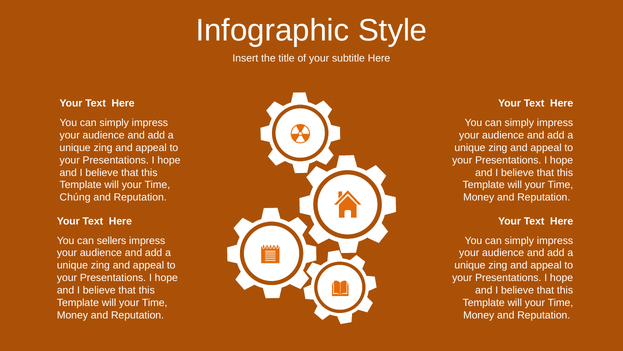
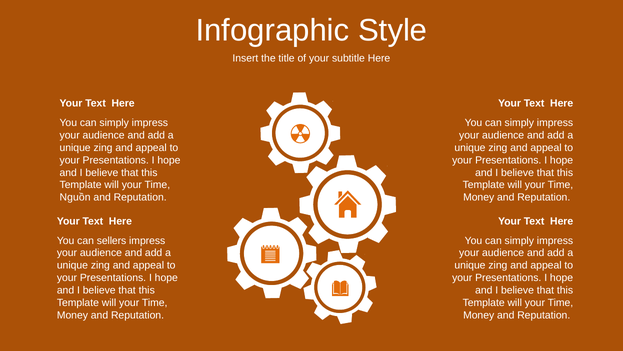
Chúng: Chúng -> Nguồn
